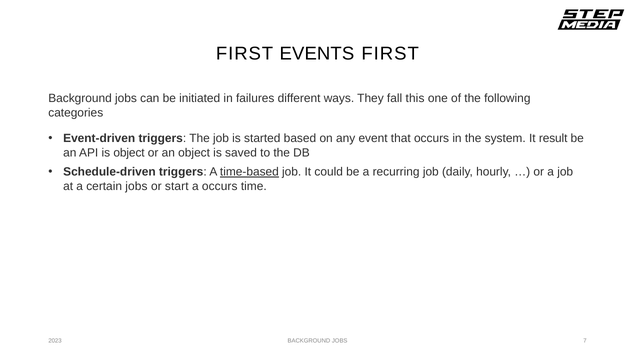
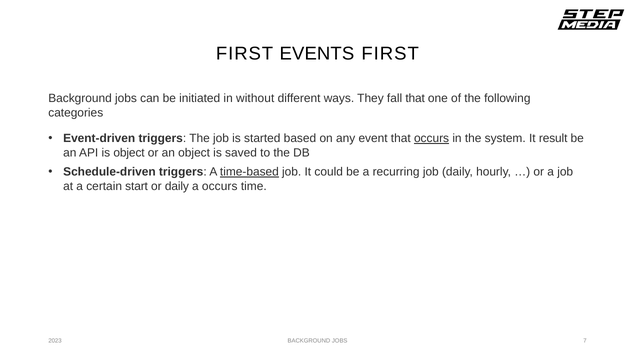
failures: failures -> without
fall this: this -> that
occurs at (432, 138) underline: none -> present
certain jobs: jobs -> start
or start: start -> daily
